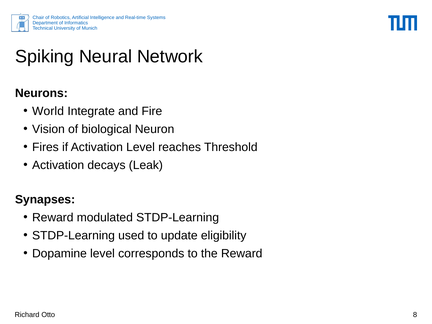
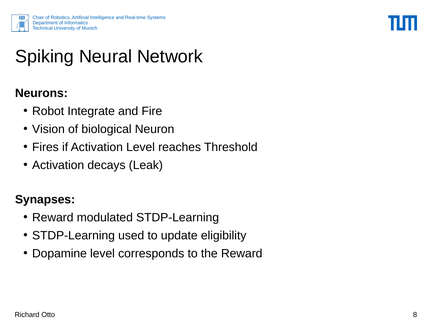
World: World -> Robot
